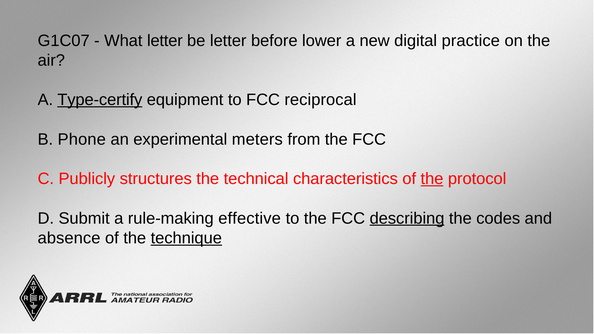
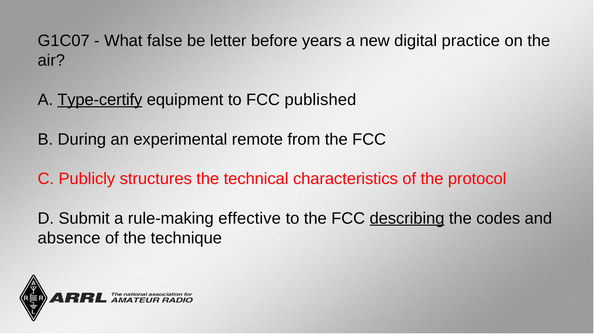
What letter: letter -> false
lower: lower -> years
reciprocal: reciprocal -> published
Phone: Phone -> During
meters: meters -> remote
the at (432, 179) underline: present -> none
technique underline: present -> none
